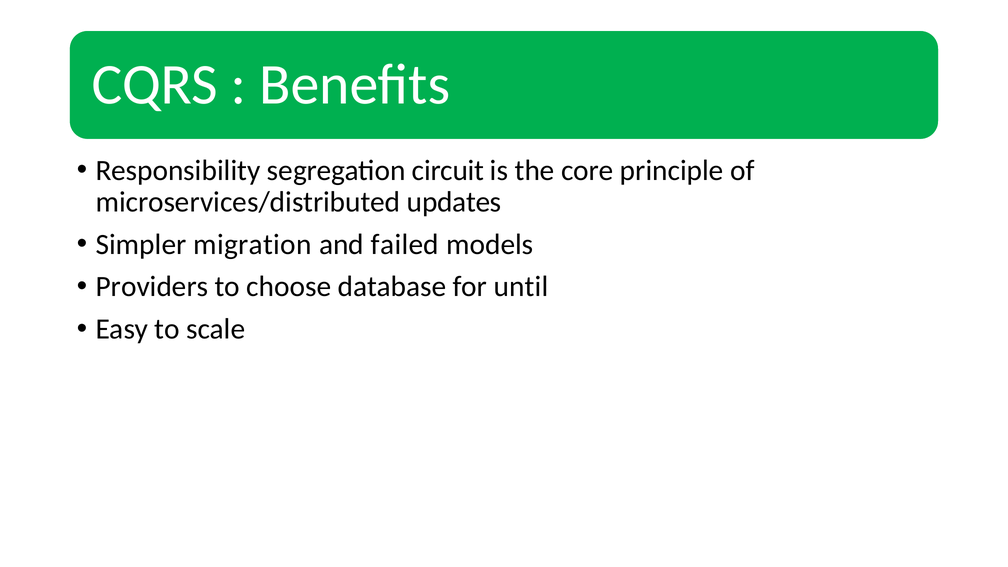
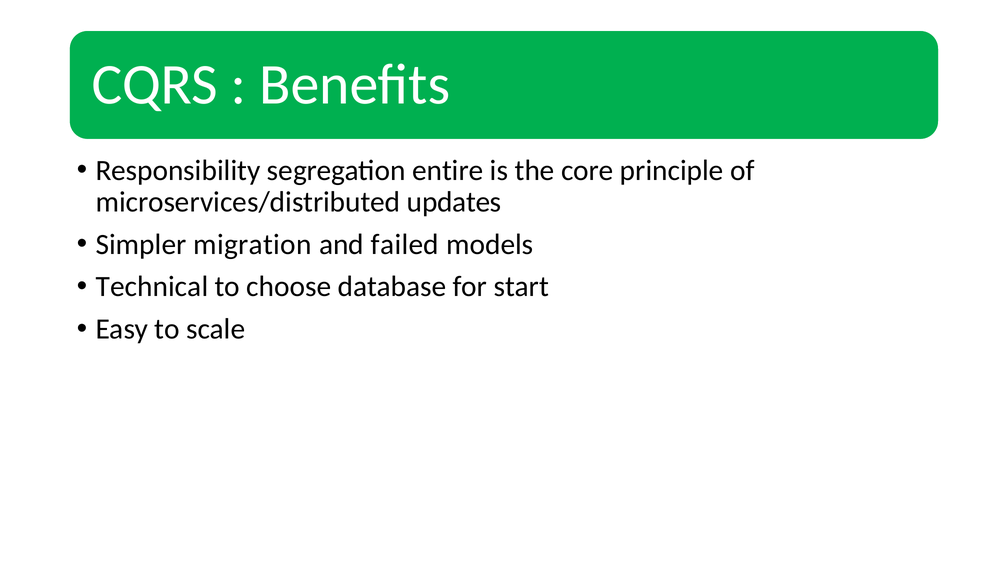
circuit: circuit -> entire
Providers: Providers -> Technical
until: until -> start
